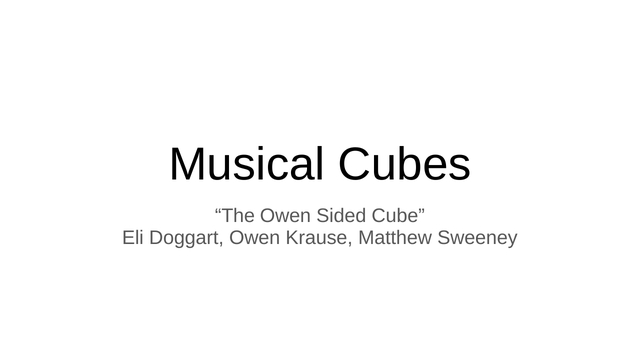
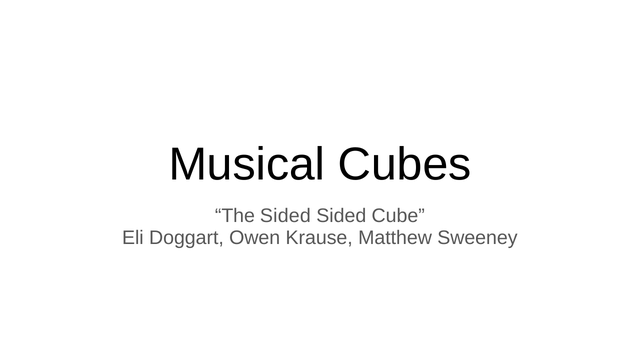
The Owen: Owen -> Sided
